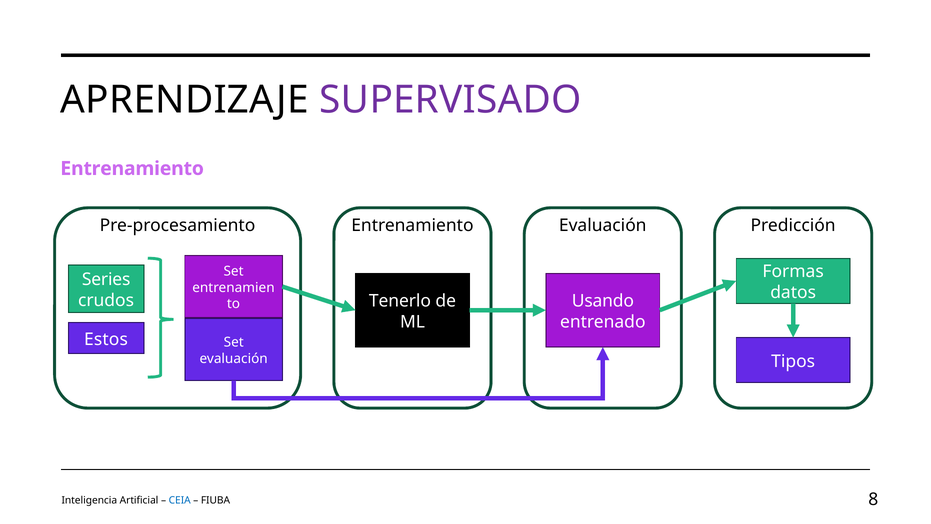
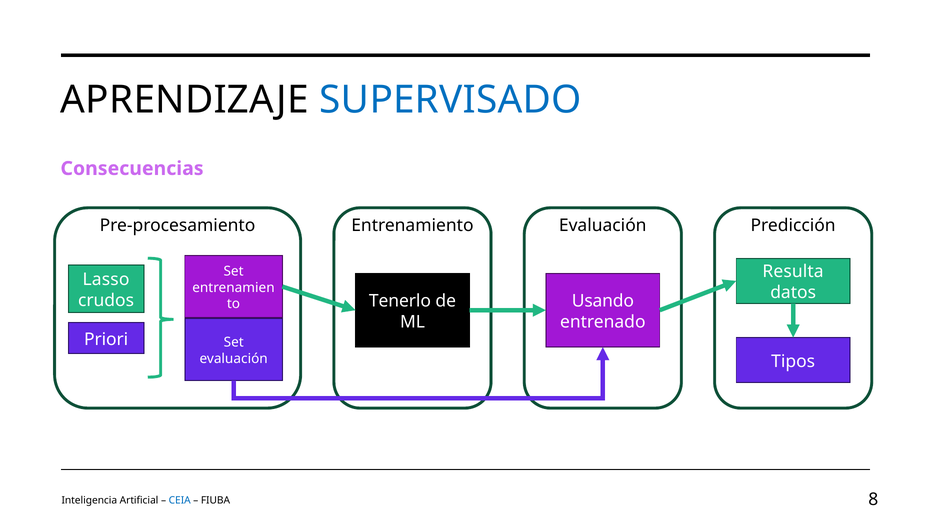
SUPERVISADO colour: purple -> blue
Entrenamiento at (132, 168): Entrenamiento -> Consecuencias
Formas: Formas -> Resulta
Series: Series -> Lasso
Estos: Estos -> Priori
